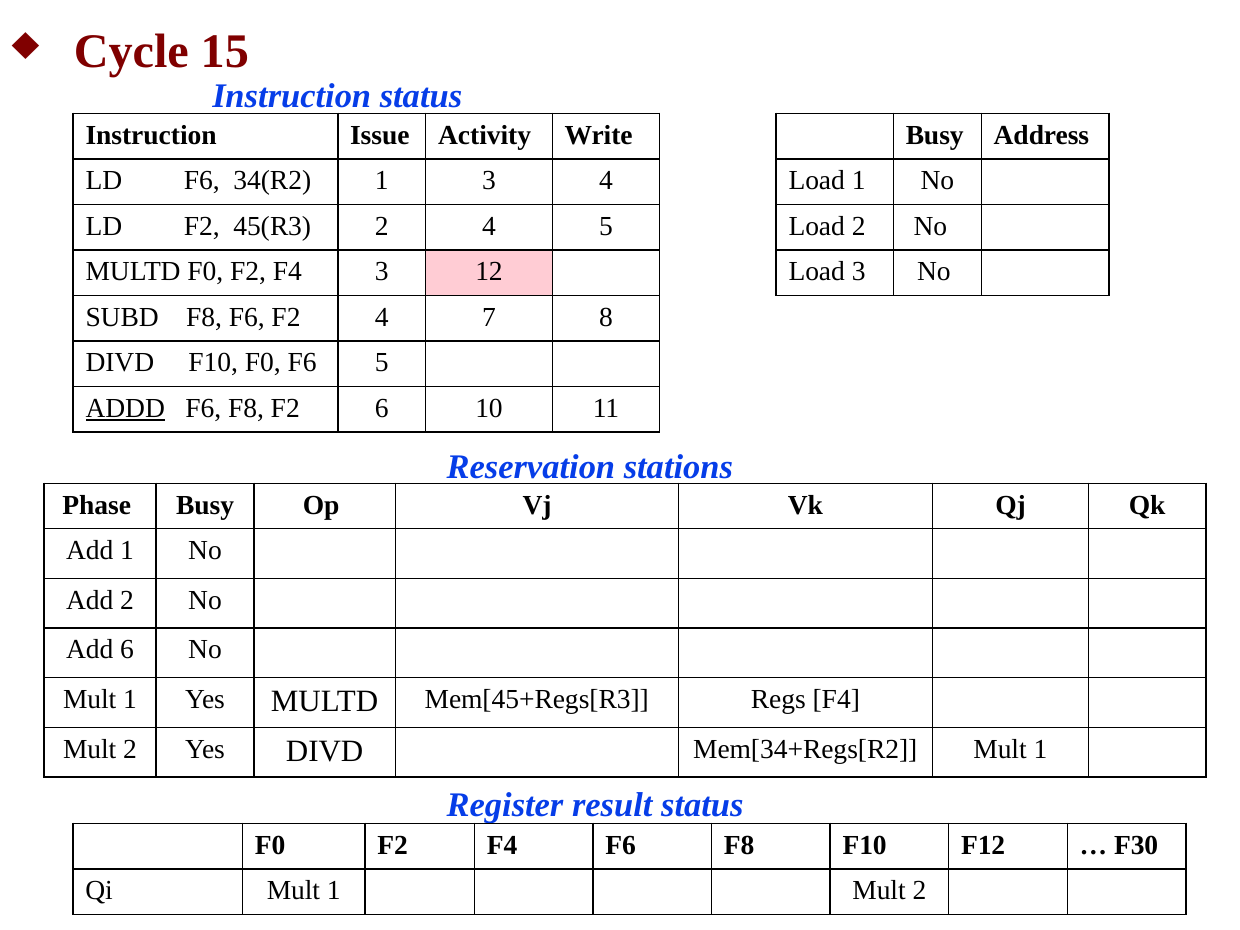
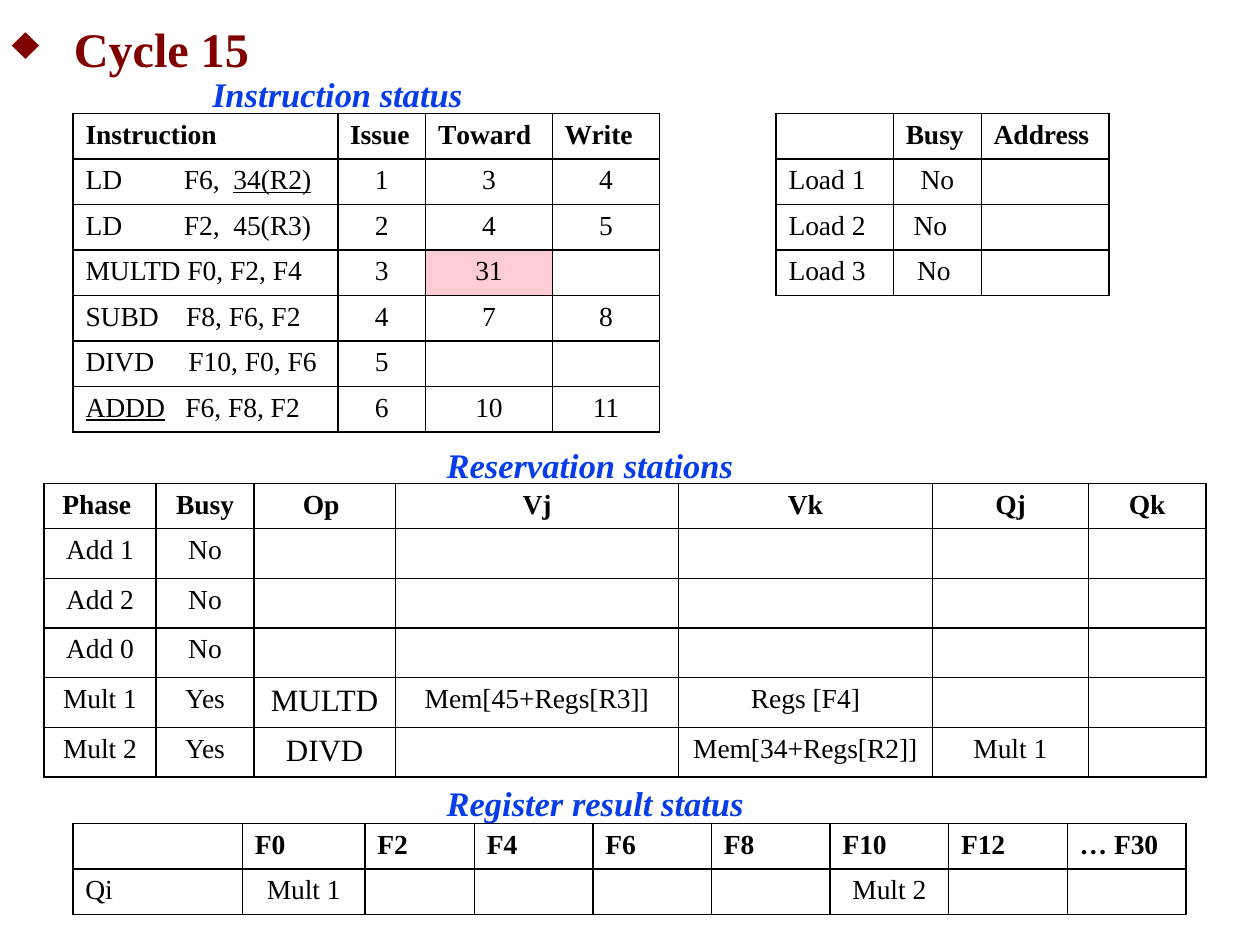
Activity: Activity -> Toward
34(R2 underline: none -> present
12: 12 -> 31
Add 6: 6 -> 0
